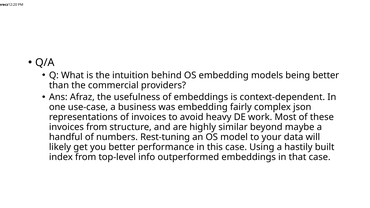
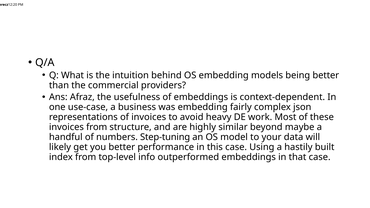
Rest-tuning: Rest-tuning -> Step-tuning
